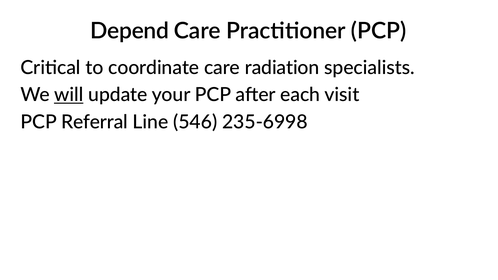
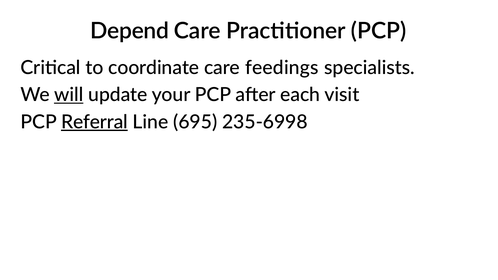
radiation: radiation -> feedings
Referral underline: none -> present
546: 546 -> 695
